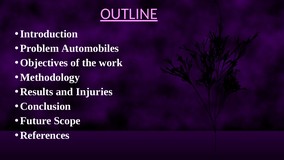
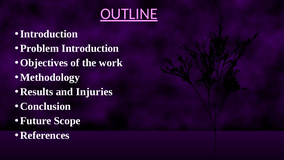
Problem Automobiles: Automobiles -> Introduction
